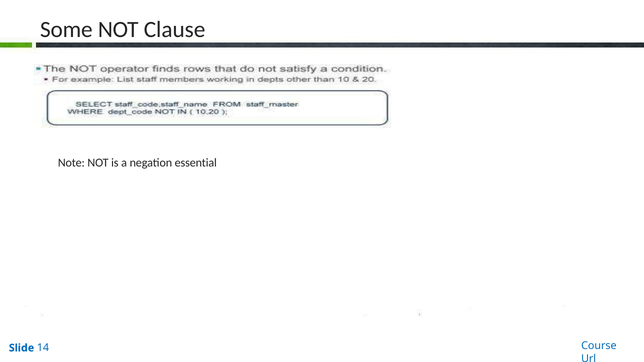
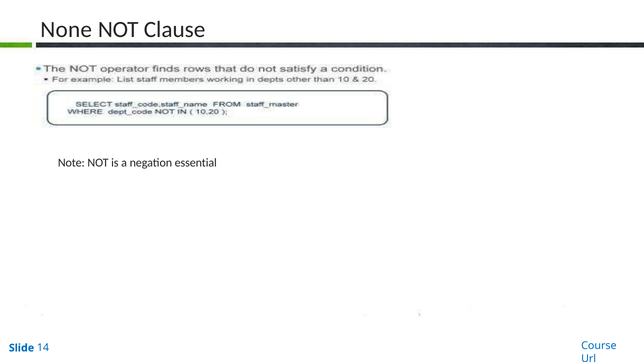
Some: Some -> None
